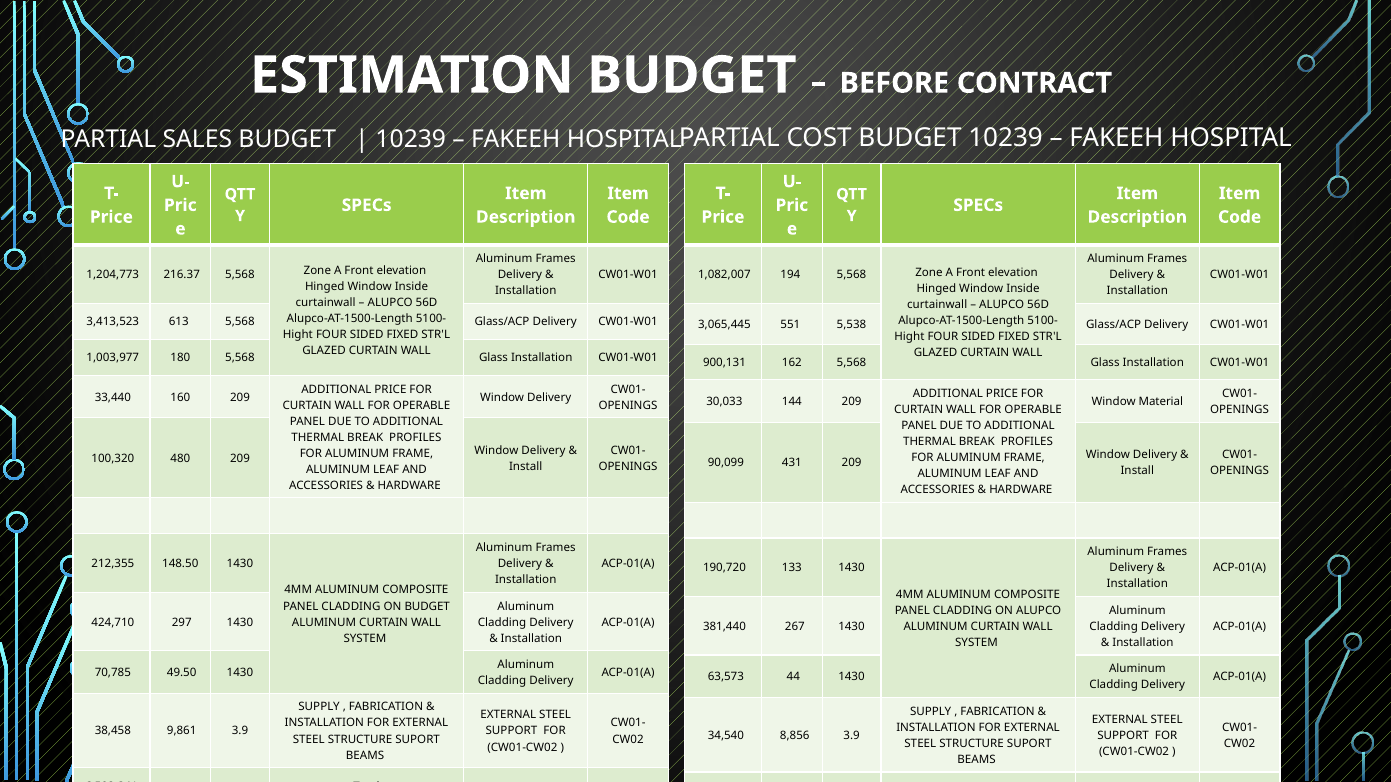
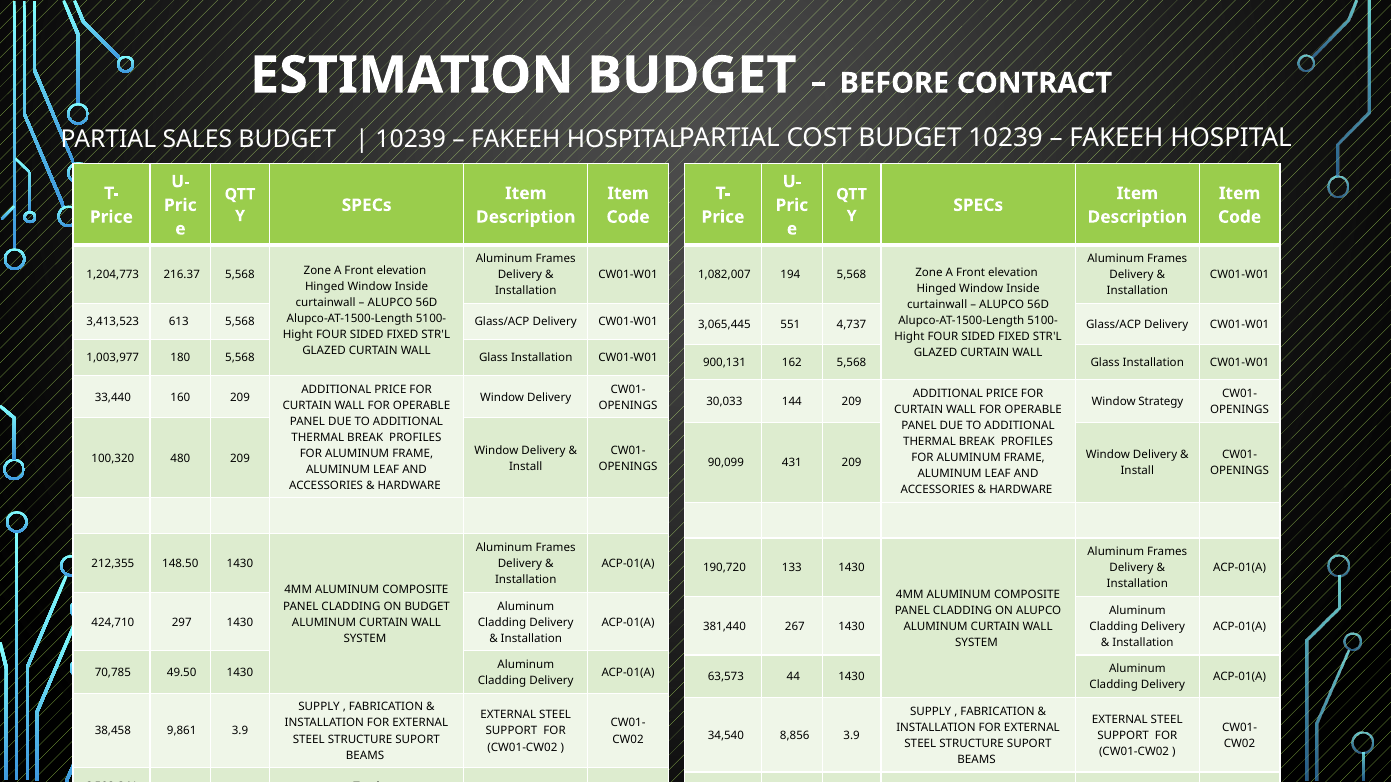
5,538: 5,538 -> 4,737
Material: Material -> Strategy
